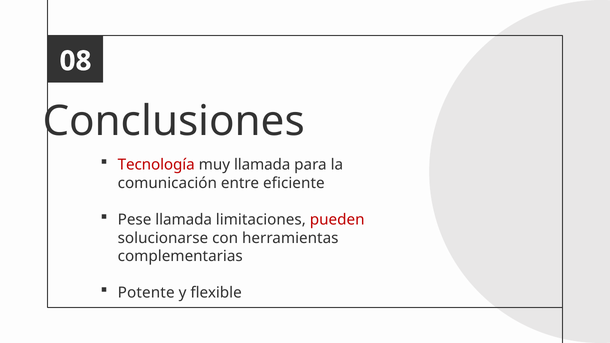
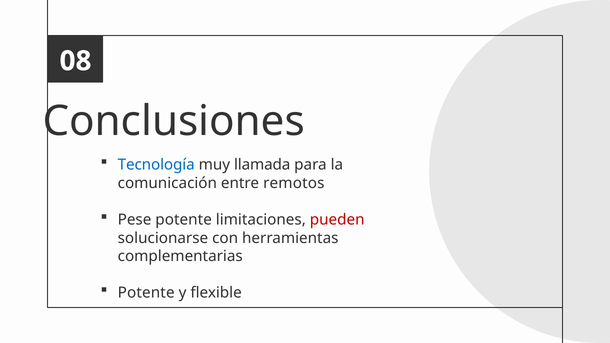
Tecnología colour: red -> blue
eficiente: eficiente -> remotos
Pese llamada: llamada -> potente
